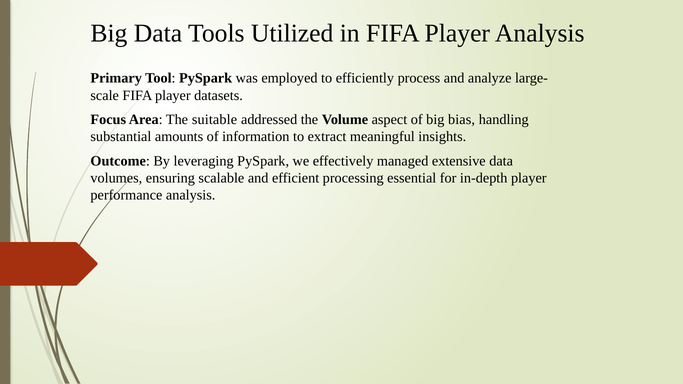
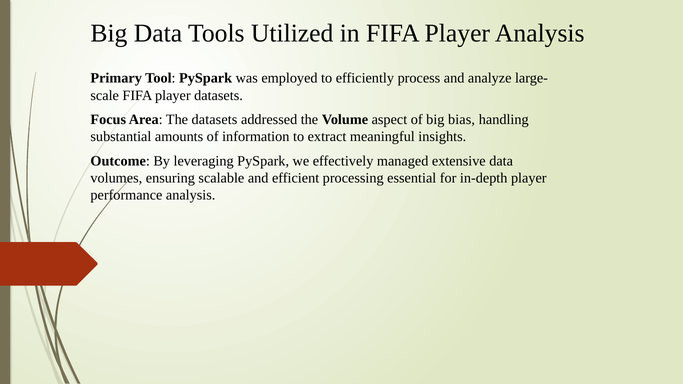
The suitable: suitable -> datasets
